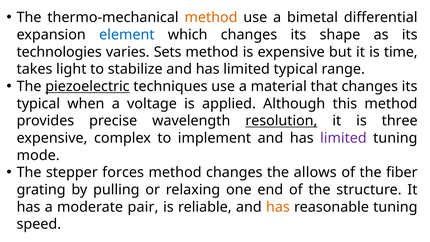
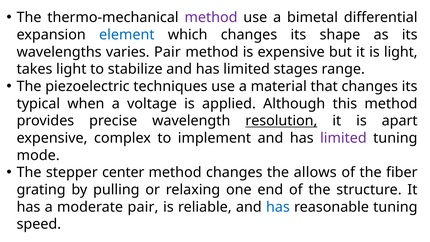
method at (211, 18) colour: orange -> purple
technologies: technologies -> wavelengths
varies Sets: Sets -> Pair
is time: time -> light
limited typical: typical -> stages
piezoelectric underline: present -> none
three: three -> apart
forces: forces -> center
has at (278, 207) colour: orange -> blue
